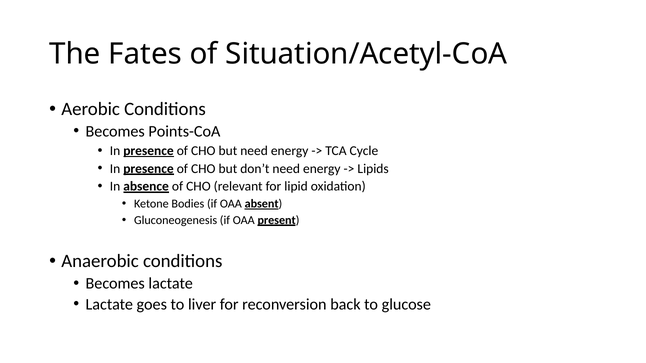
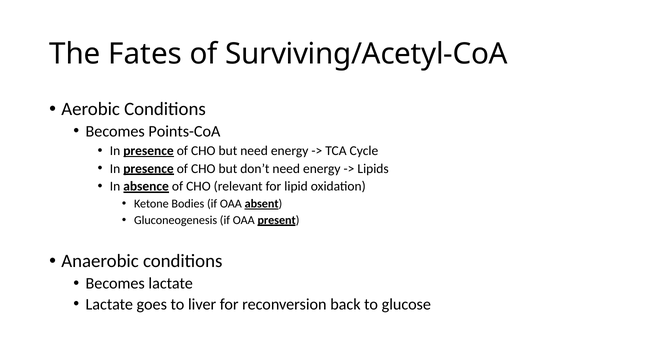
Situation/Acetyl-CoA: Situation/Acetyl-CoA -> Surviving/Acetyl-CoA
